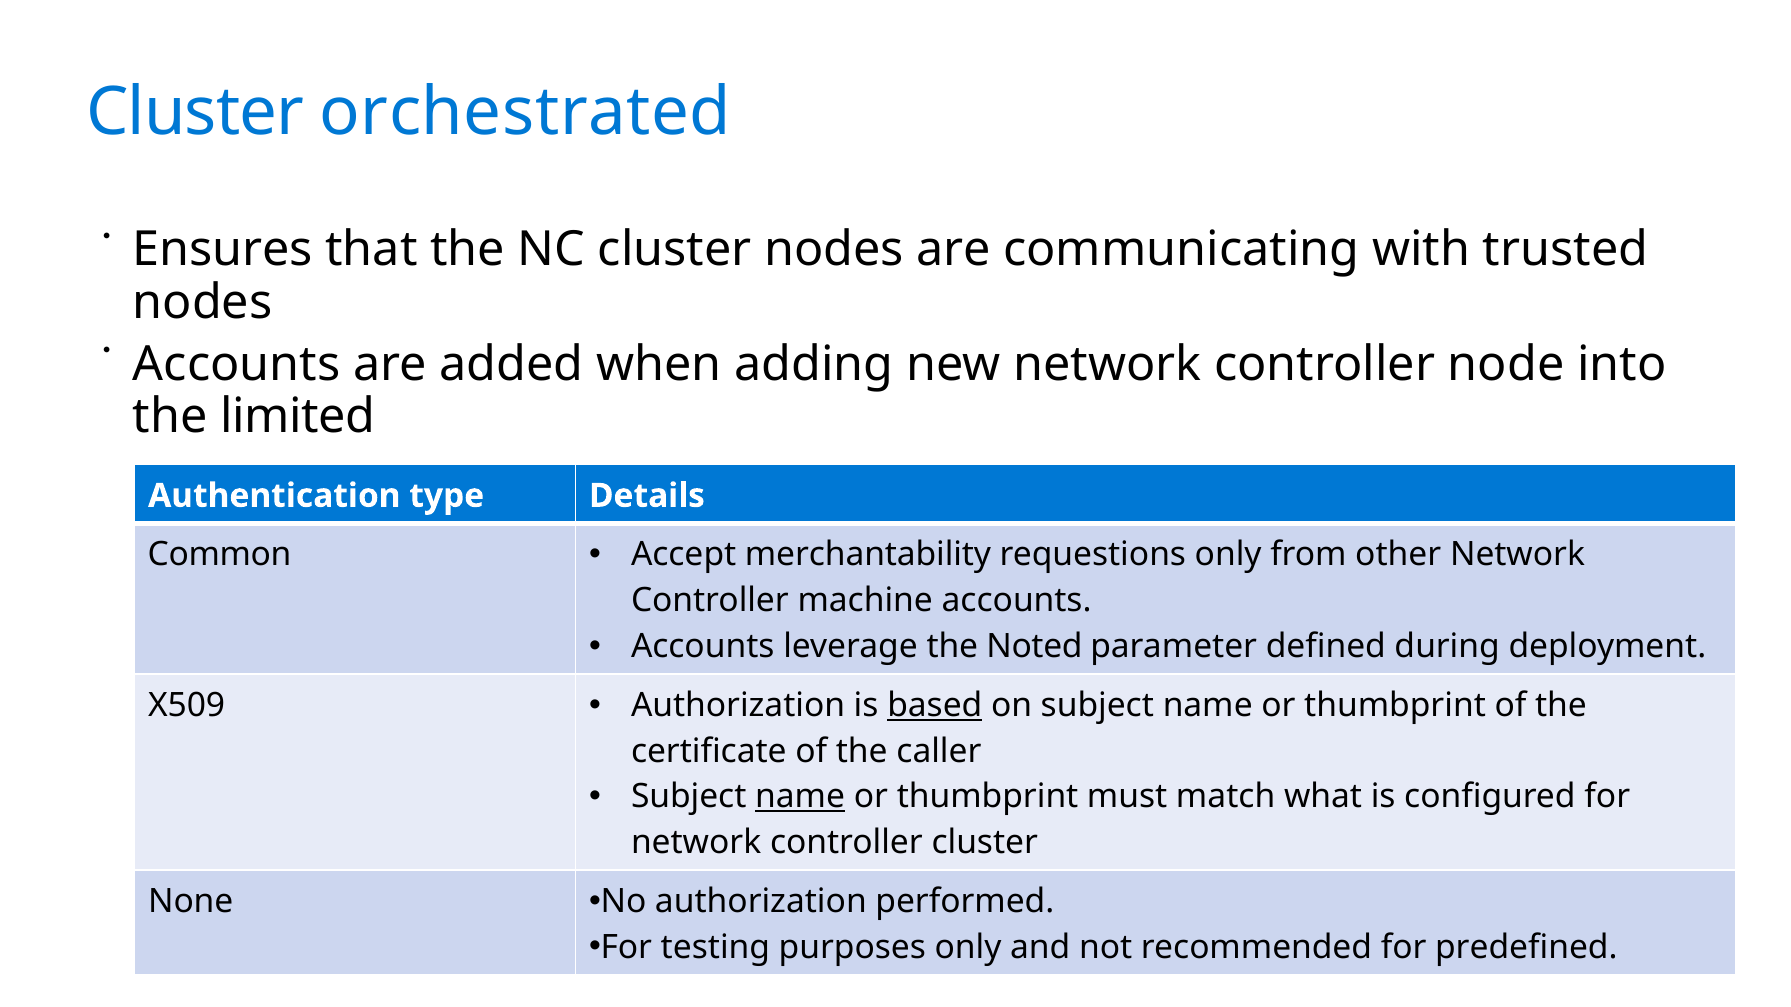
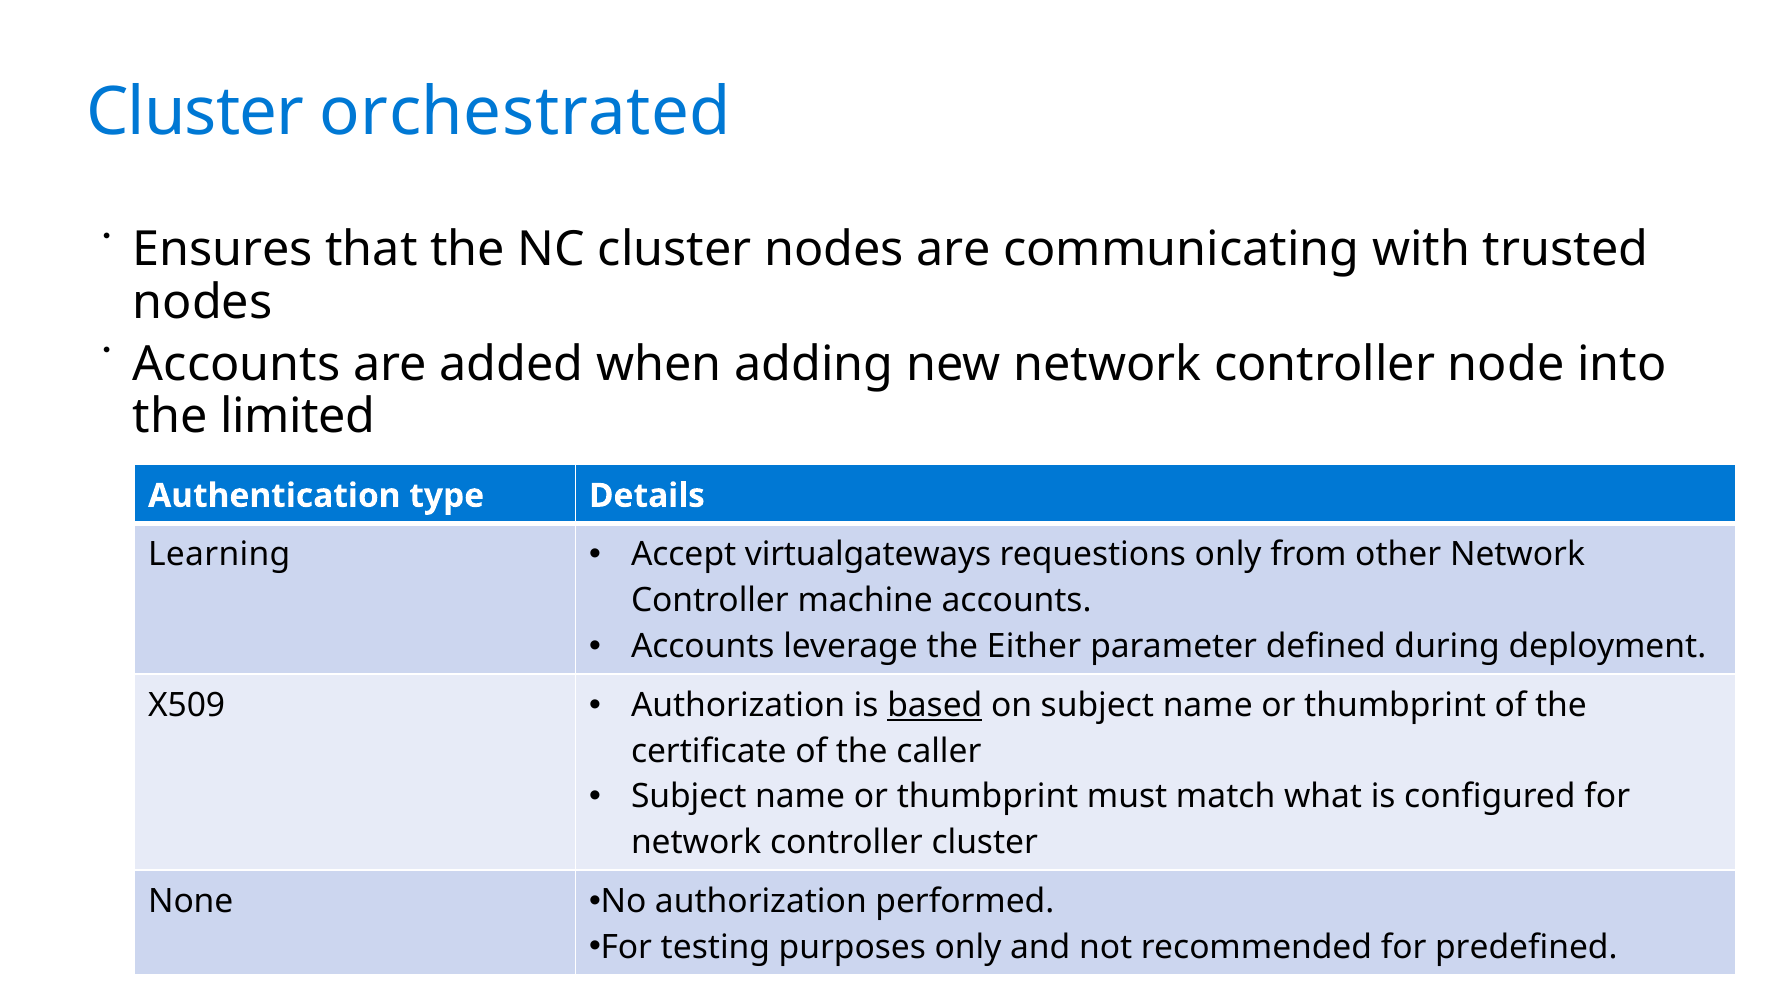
Common: Common -> Learning
merchantability: merchantability -> virtualgateways
Noted: Noted -> Either
name at (800, 797) underline: present -> none
